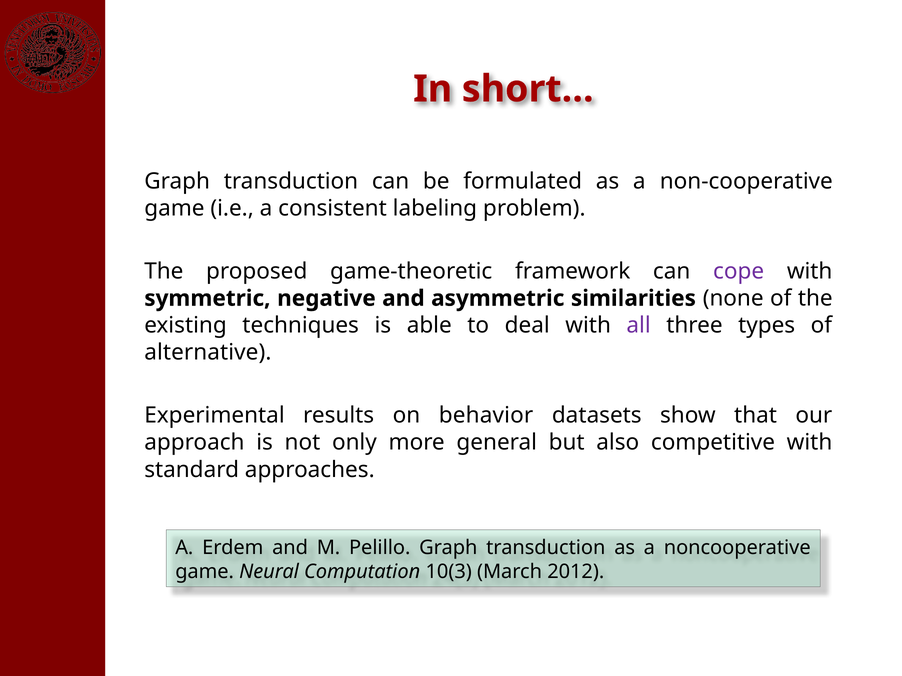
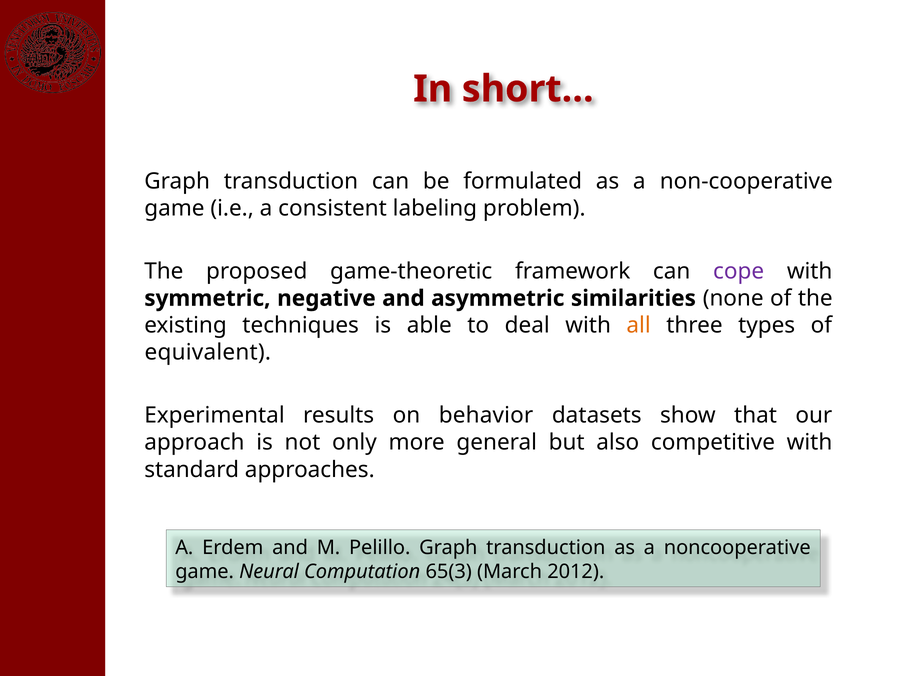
all colour: purple -> orange
alternative: alternative -> equivalent
10(3: 10(3 -> 65(3
